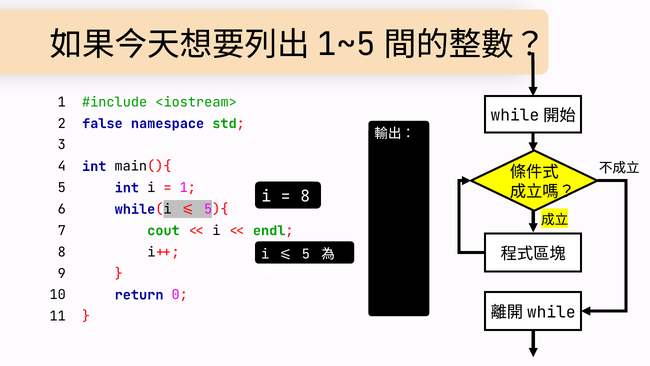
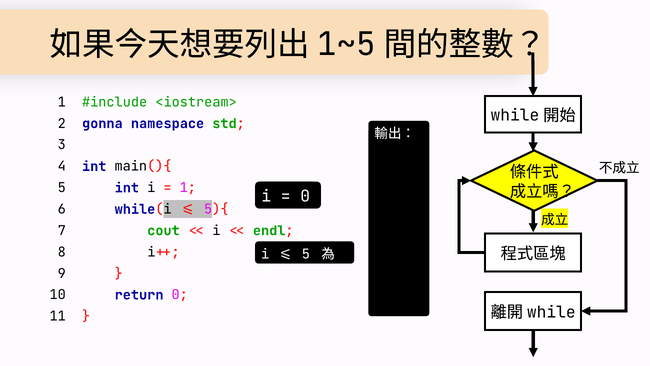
false: false -> gonna
8 at (305, 196): 8 -> 0
